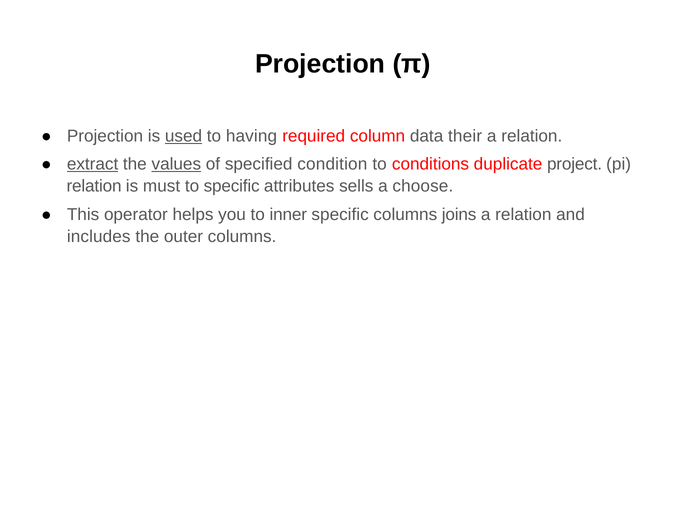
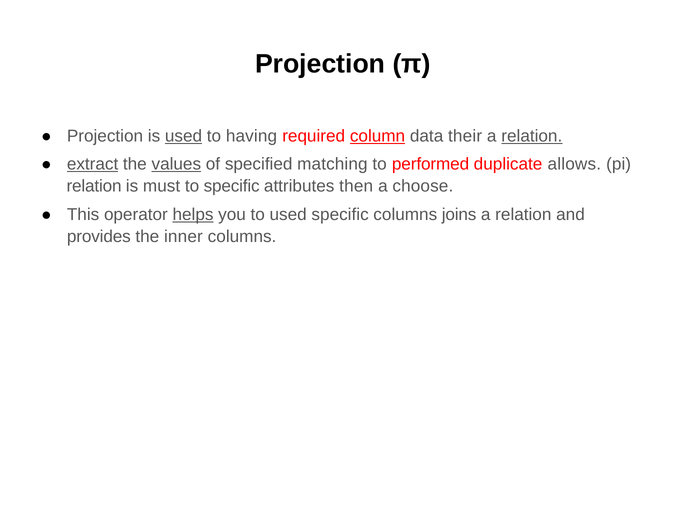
column underline: none -> present
relation at (532, 136) underline: none -> present
condition: condition -> matching
conditions: conditions -> performed
project: project -> allows
sells: sells -> then
helps underline: none -> present
to inner: inner -> used
includes: includes -> provides
outer: outer -> inner
